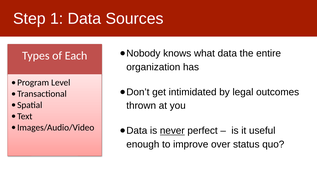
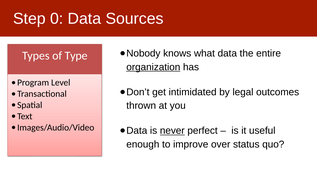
1: 1 -> 0
Each: Each -> Type
organization underline: none -> present
